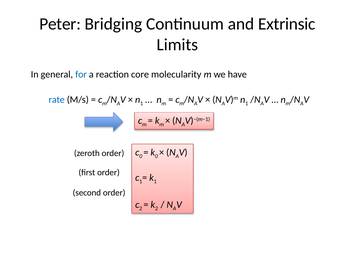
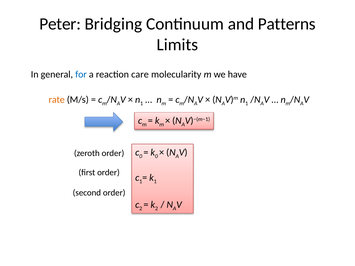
Extrinsic: Extrinsic -> Patterns
core: core -> care
rate colour: blue -> orange
